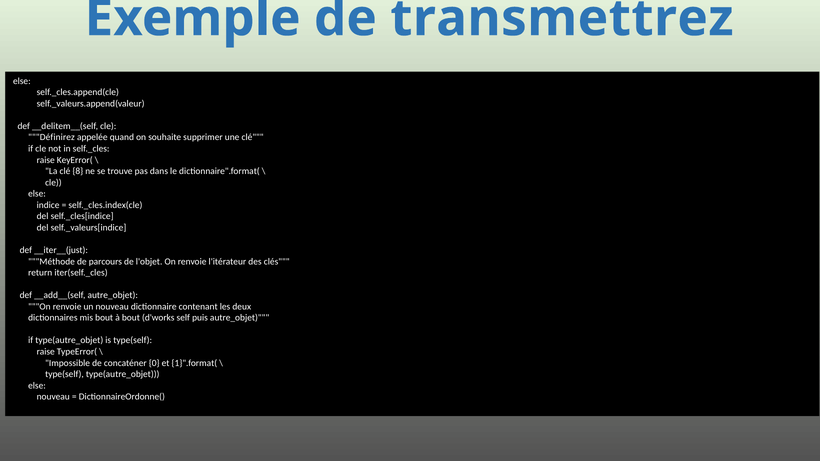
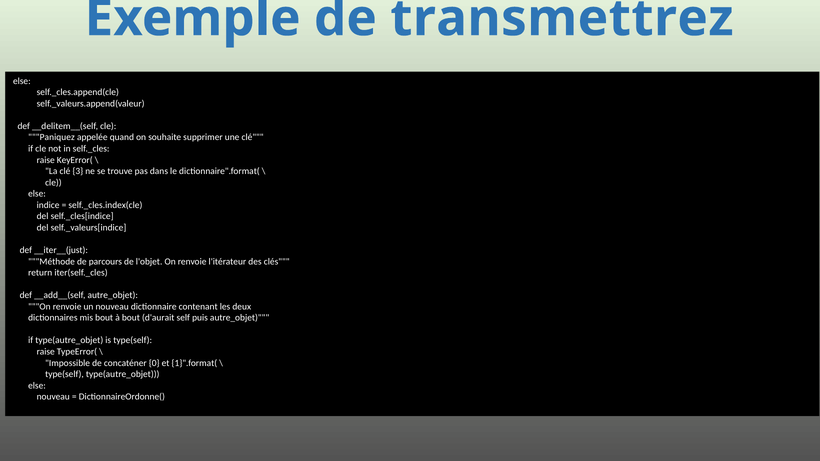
Définirez: Définirez -> Paniquez
8: 8 -> 3
d'works: d'works -> d'aurait
